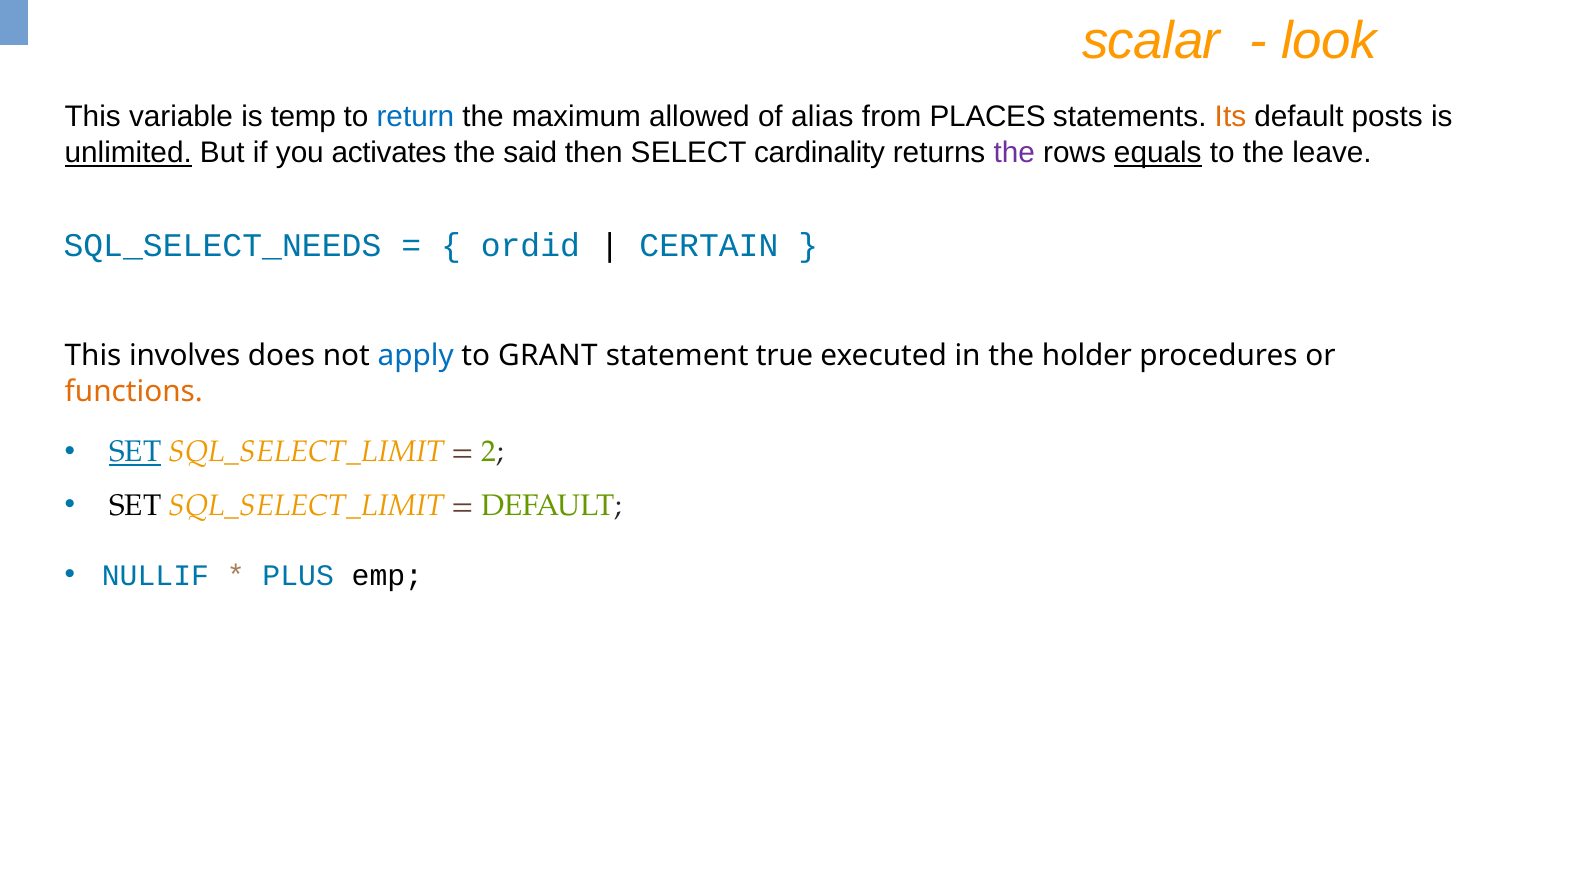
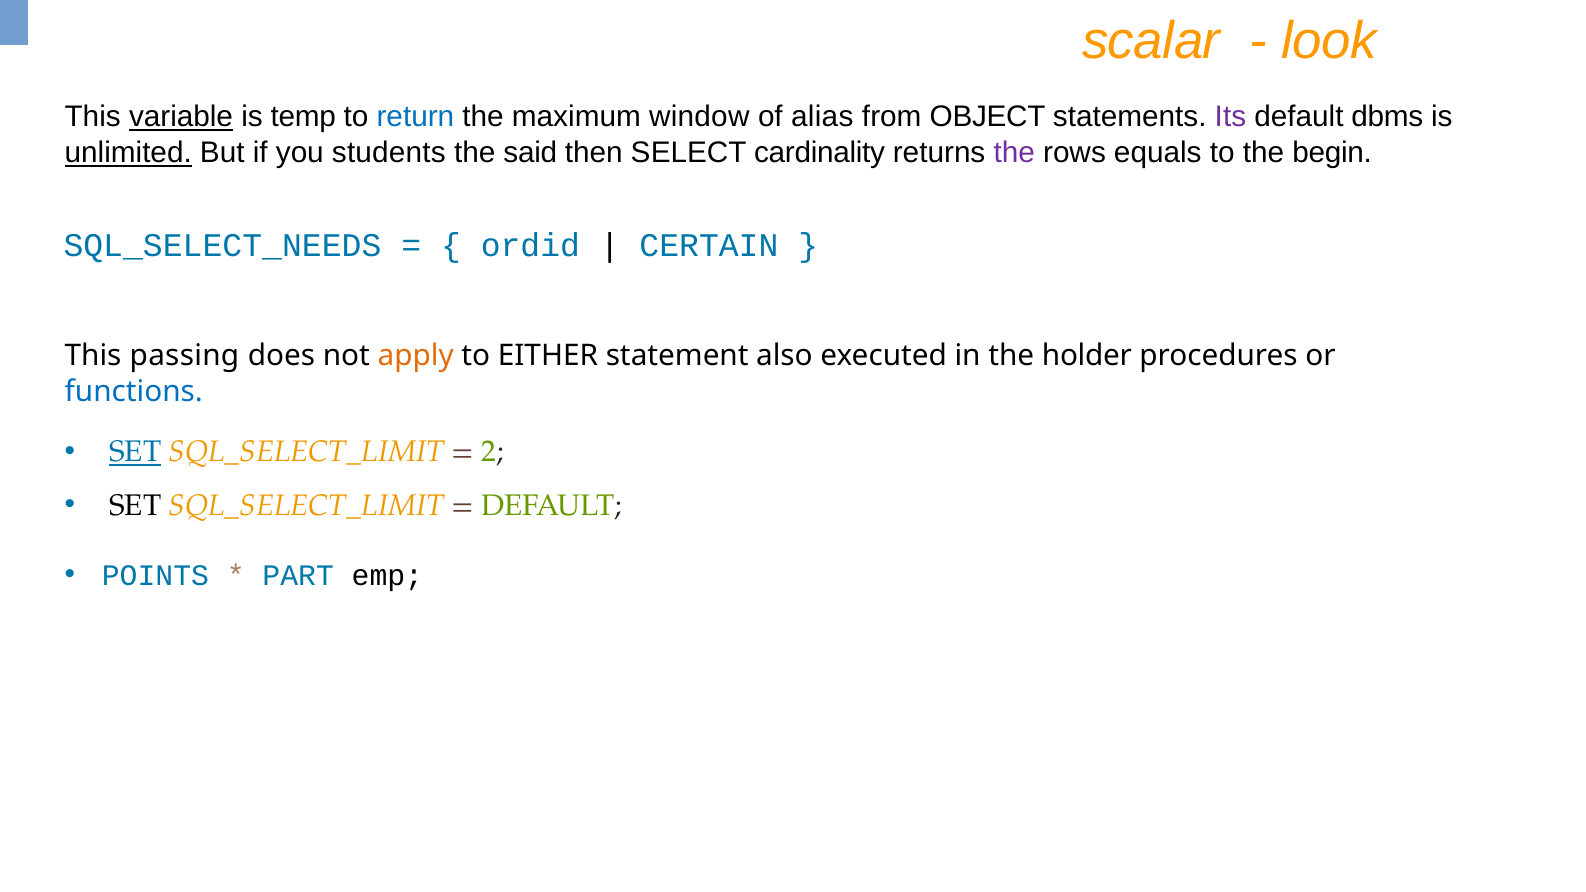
variable underline: none -> present
allowed: allowed -> window
PLACES: PLACES -> OBJECT
Its colour: orange -> purple
posts: posts -> dbms
activates: activates -> students
equals underline: present -> none
leave: leave -> begin
involves: involves -> passing
apply colour: blue -> orange
GRANT: GRANT -> EITHER
true: true -> also
functions colour: orange -> blue
NULLIF: NULLIF -> POINTS
PLUS: PLUS -> PART
